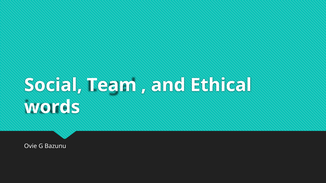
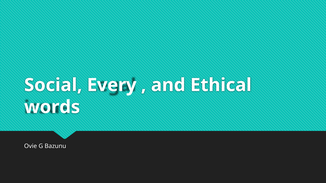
Team: Team -> Every
